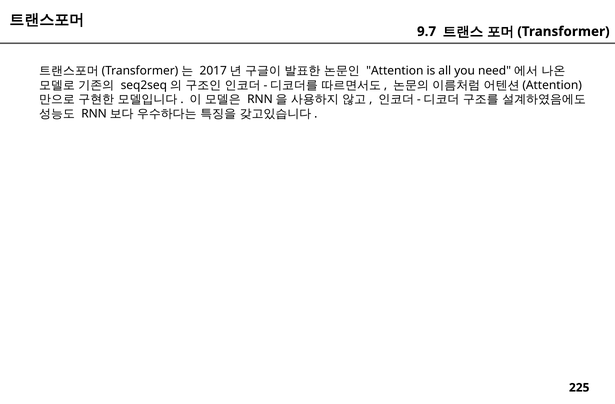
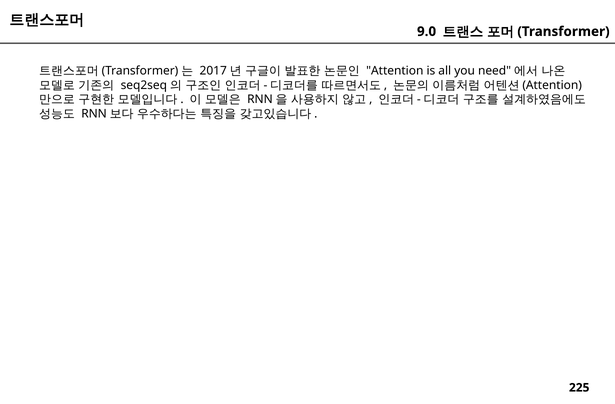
9.7: 9.7 -> 9.0
